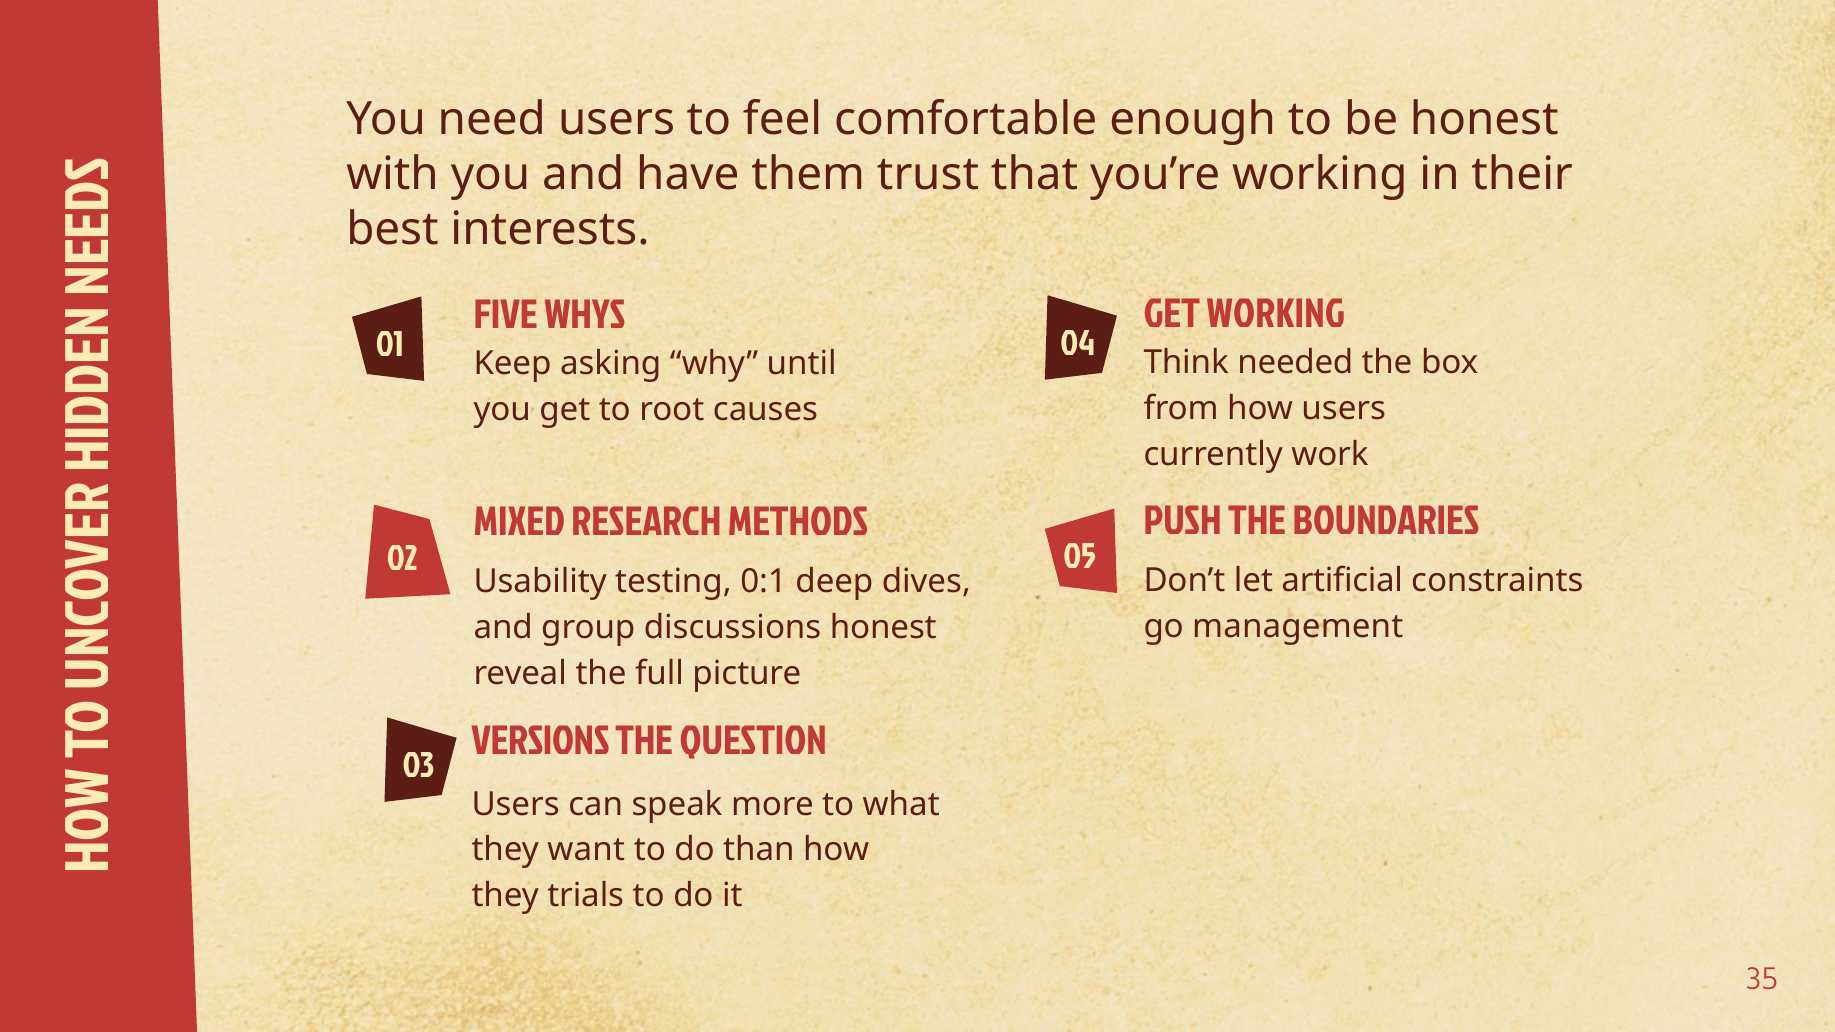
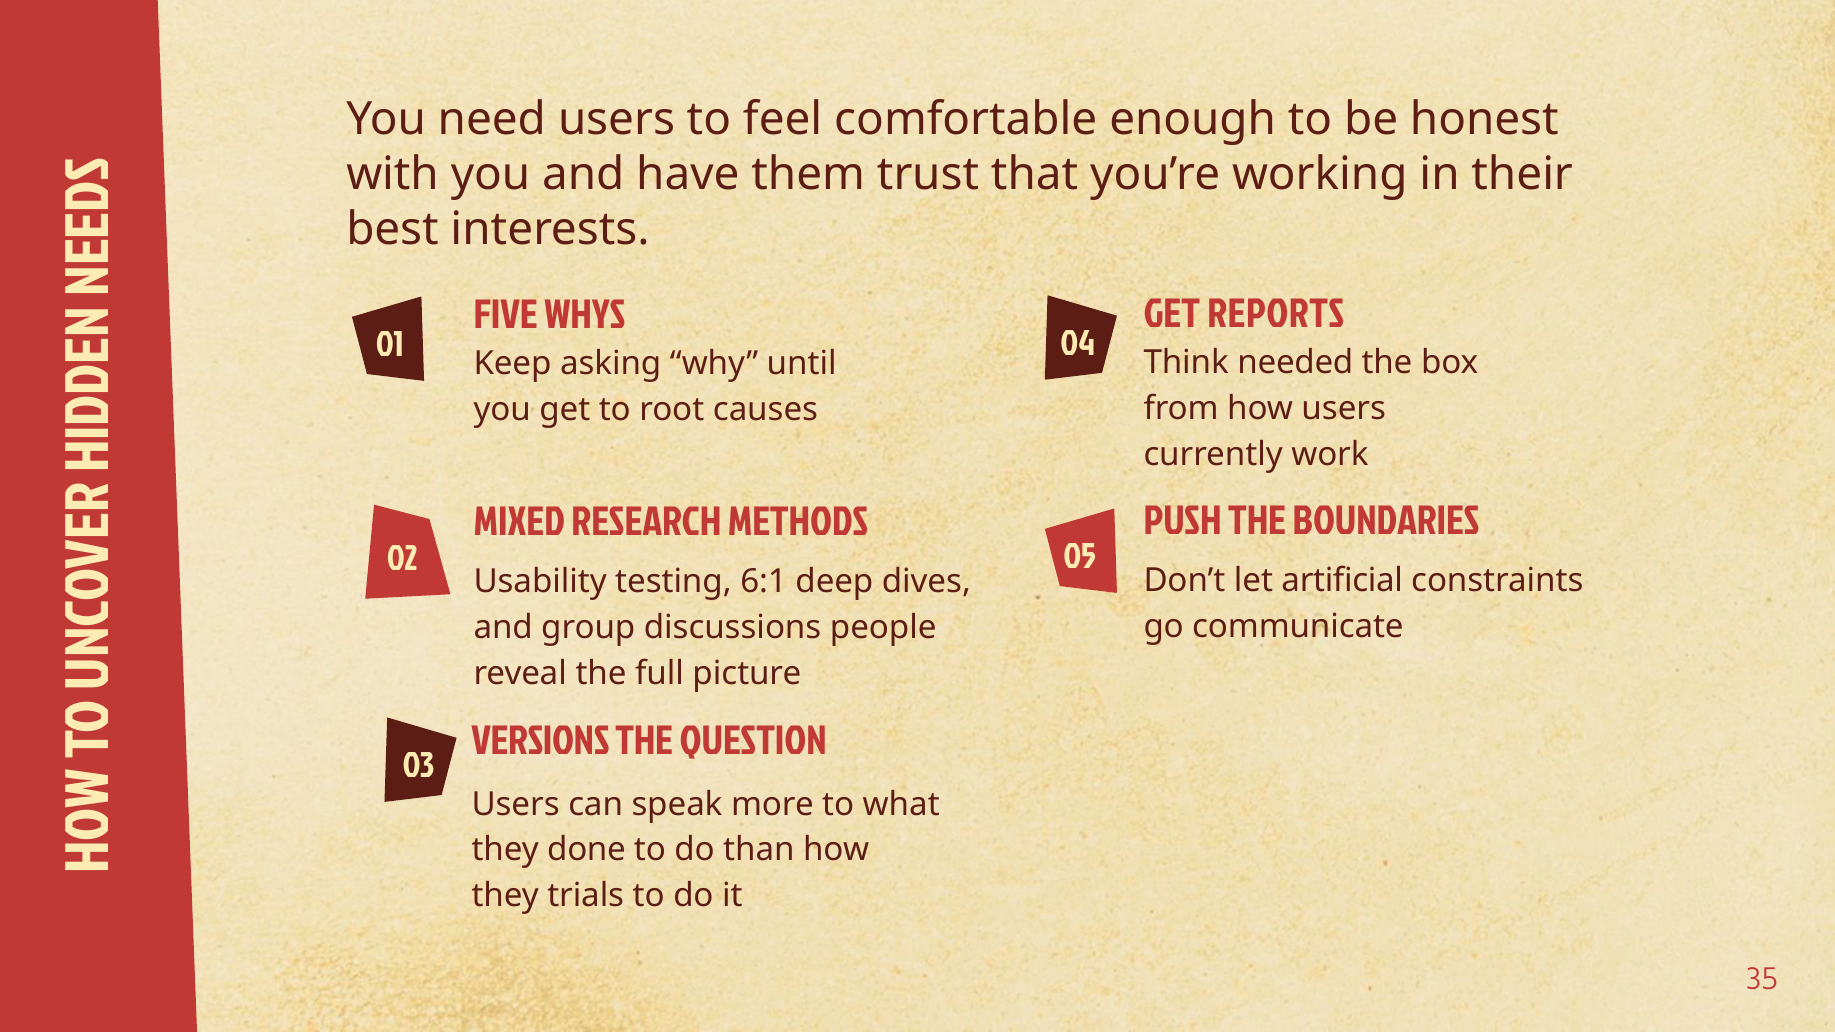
GET WORKING: WORKING -> REPORTS
0:1: 0:1 -> 6:1
management: management -> communicate
discussions honest: honest -> people
want: want -> done
